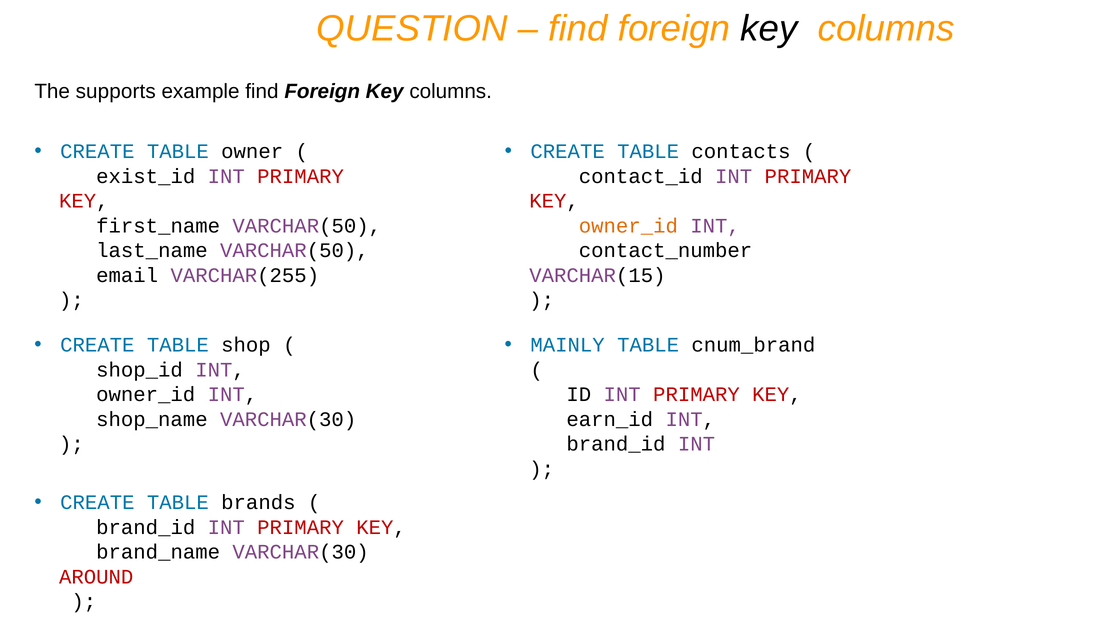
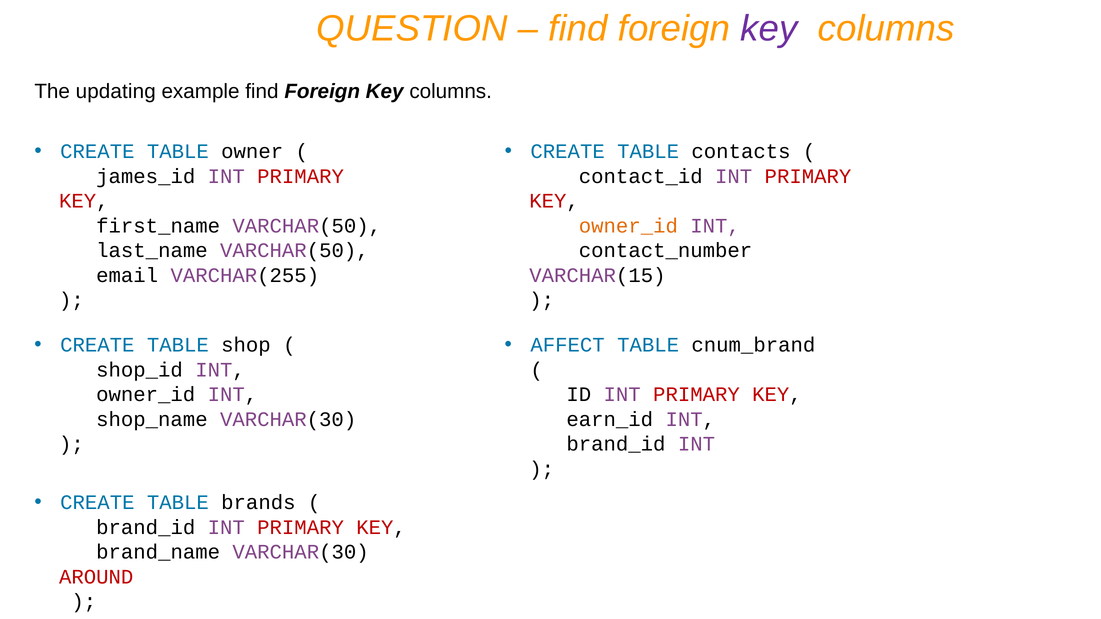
key at (769, 29) colour: black -> purple
supports: supports -> updating
exist_id: exist_id -> james_id
MAINLY: MAINLY -> AFFECT
